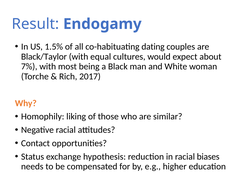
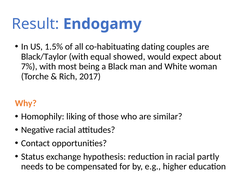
cultures: cultures -> showed
biases: biases -> partly
